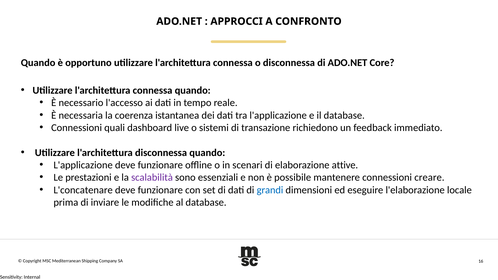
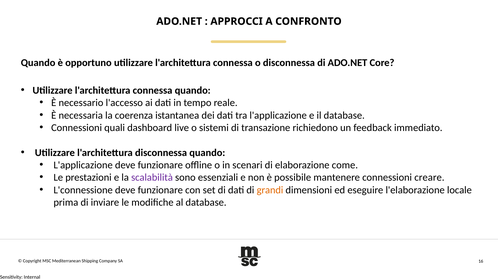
attive: attive -> come
L'concatenare: L'concatenare -> L'connessione
grandi colour: blue -> orange
